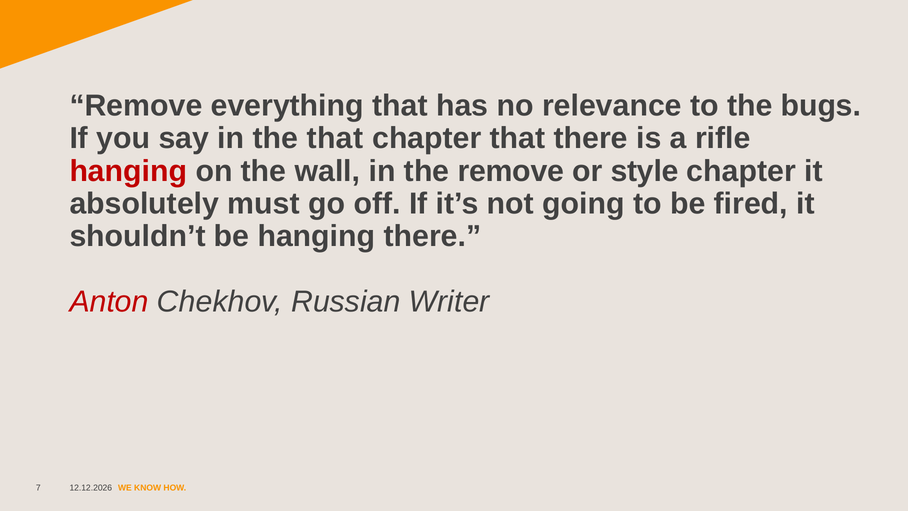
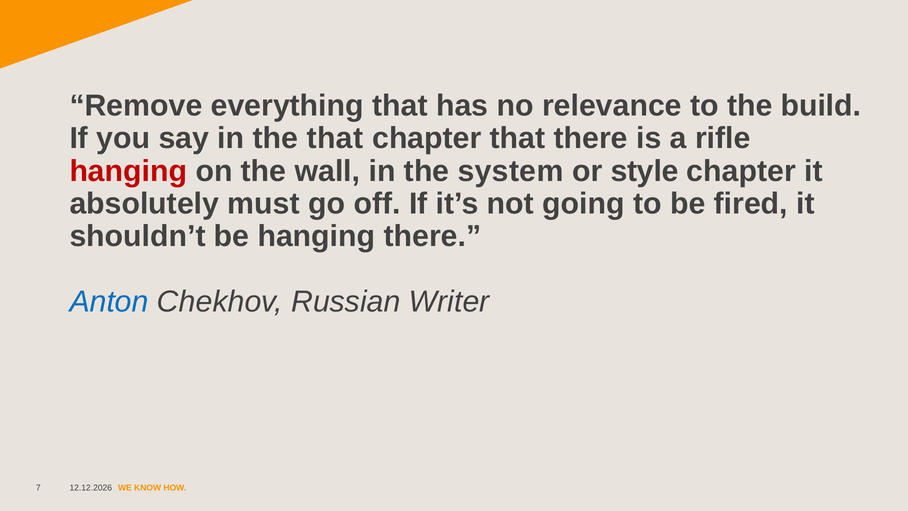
bugs: bugs -> build
the remove: remove -> system
Anton colour: red -> blue
